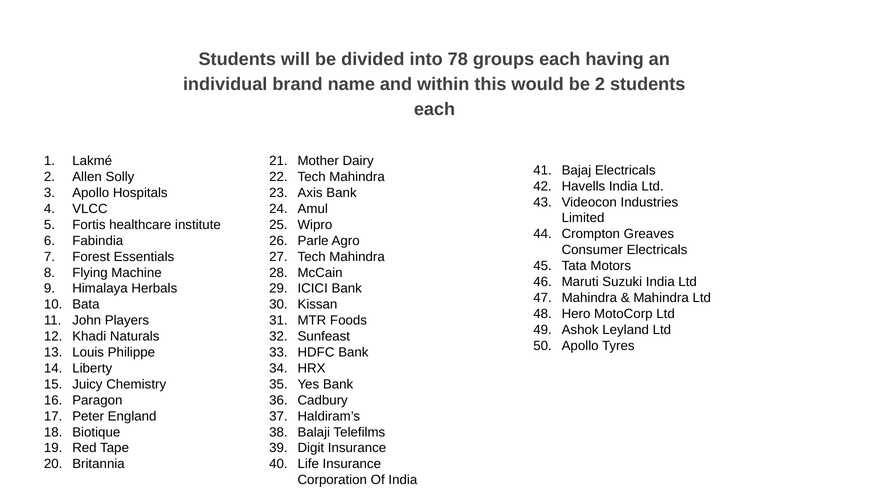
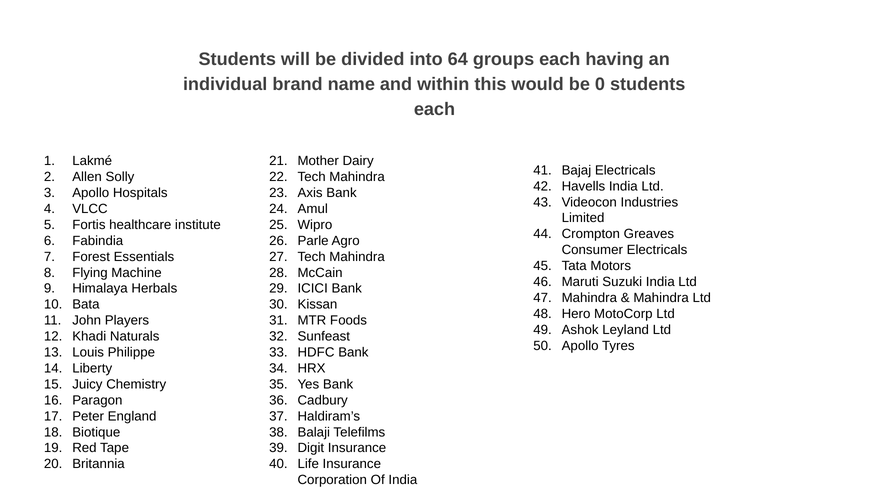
78: 78 -> 64
be 2: 2 -> 0
